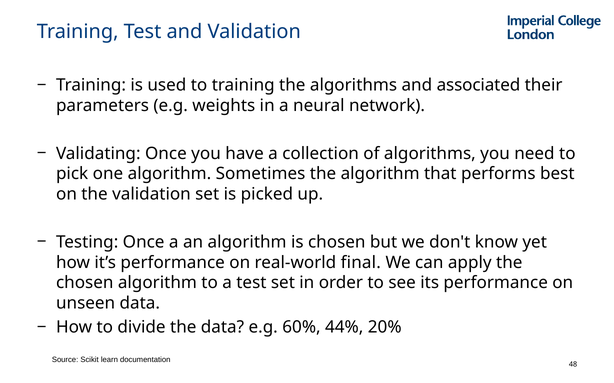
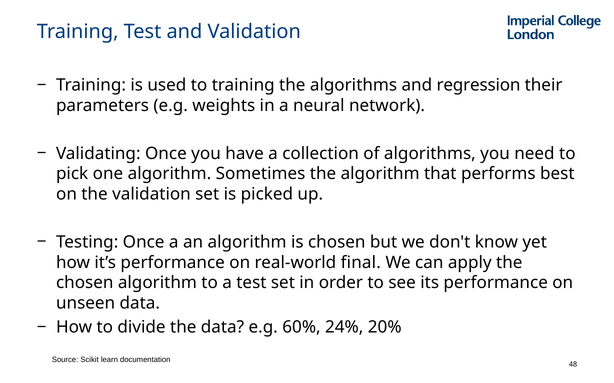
associated: associated -> regression
44%: 44% -> 24%
